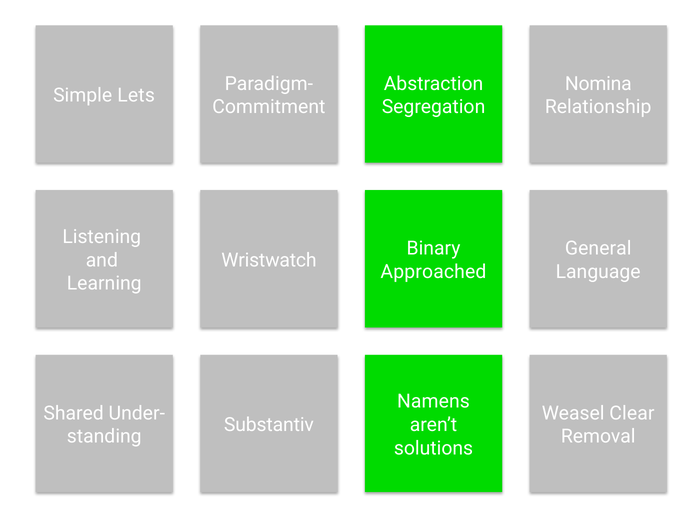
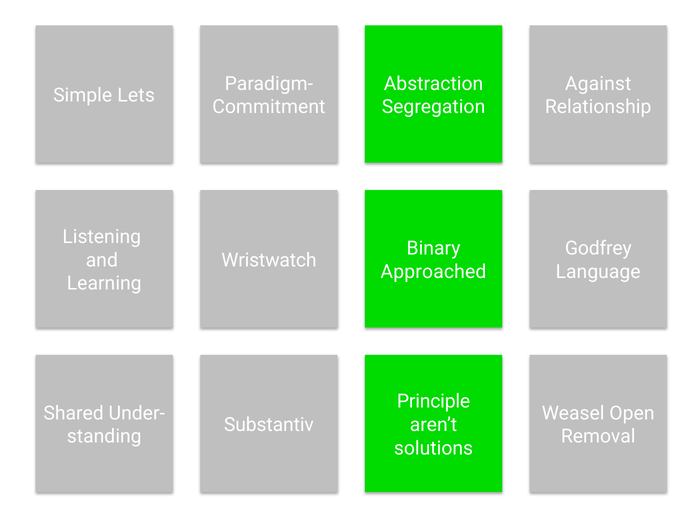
Nomina: Nomina -> Against
General: General -> Godfrey
Namens: Namens -> Principle
Clear: Clear -> Open
